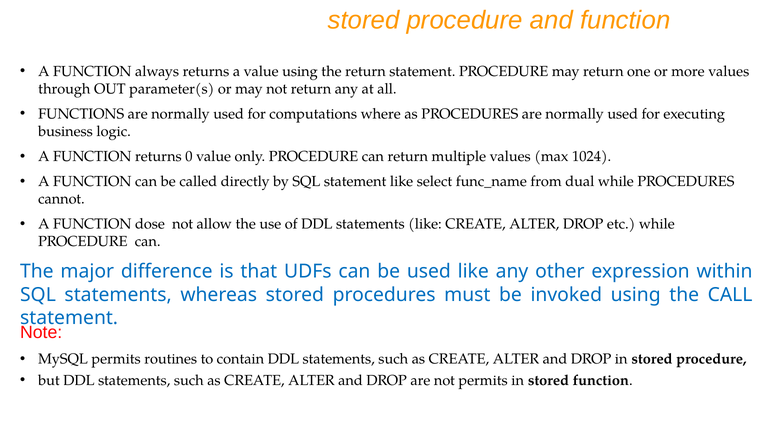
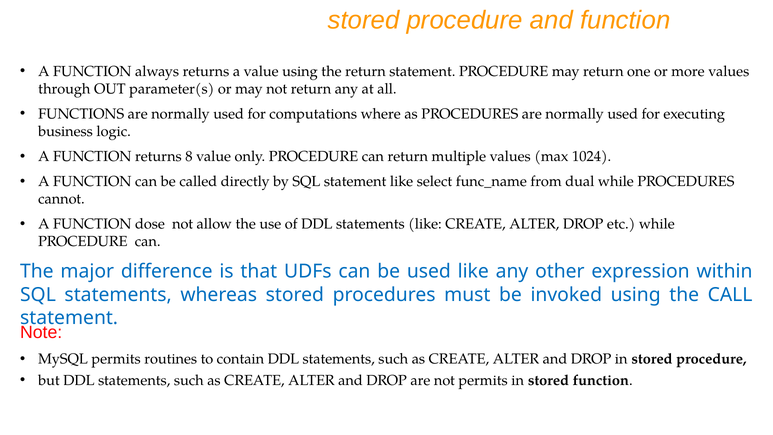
0: 0 -> 8
